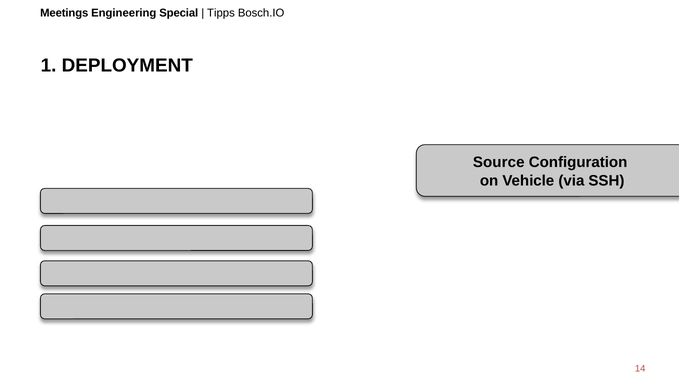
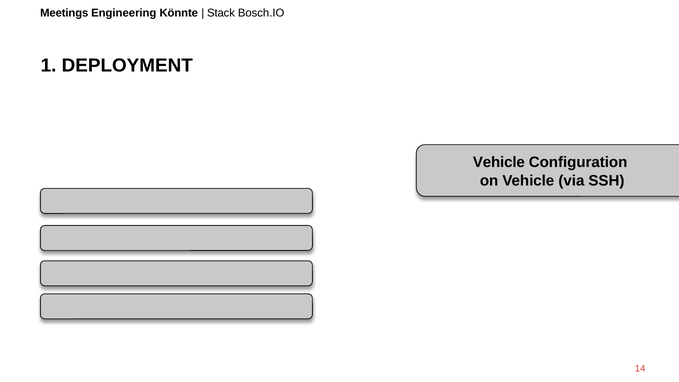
Special: Special -> Könnte
Tipps: Tipps -> Stack
Source at (499, 162): Source -> Vehicle
